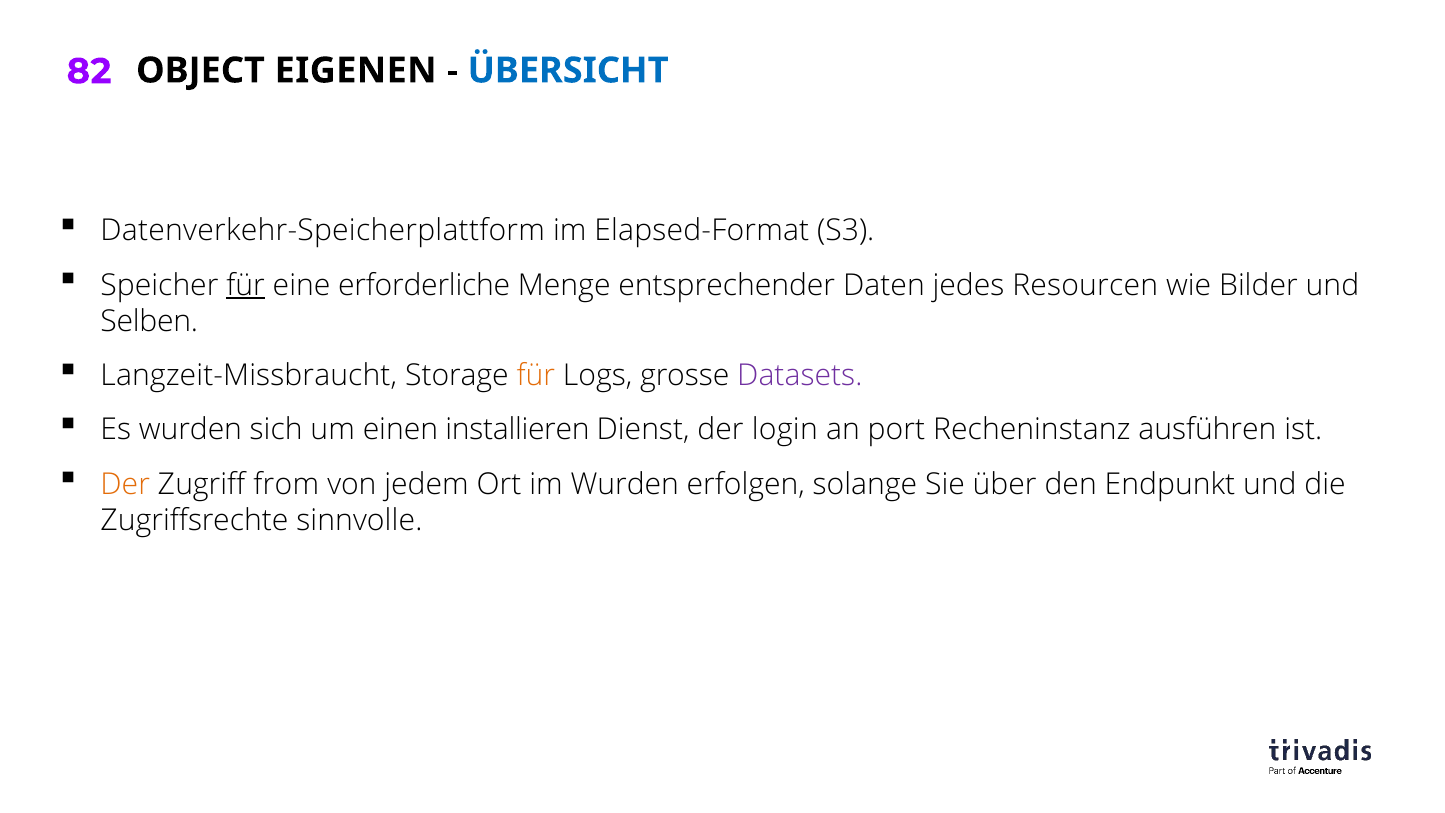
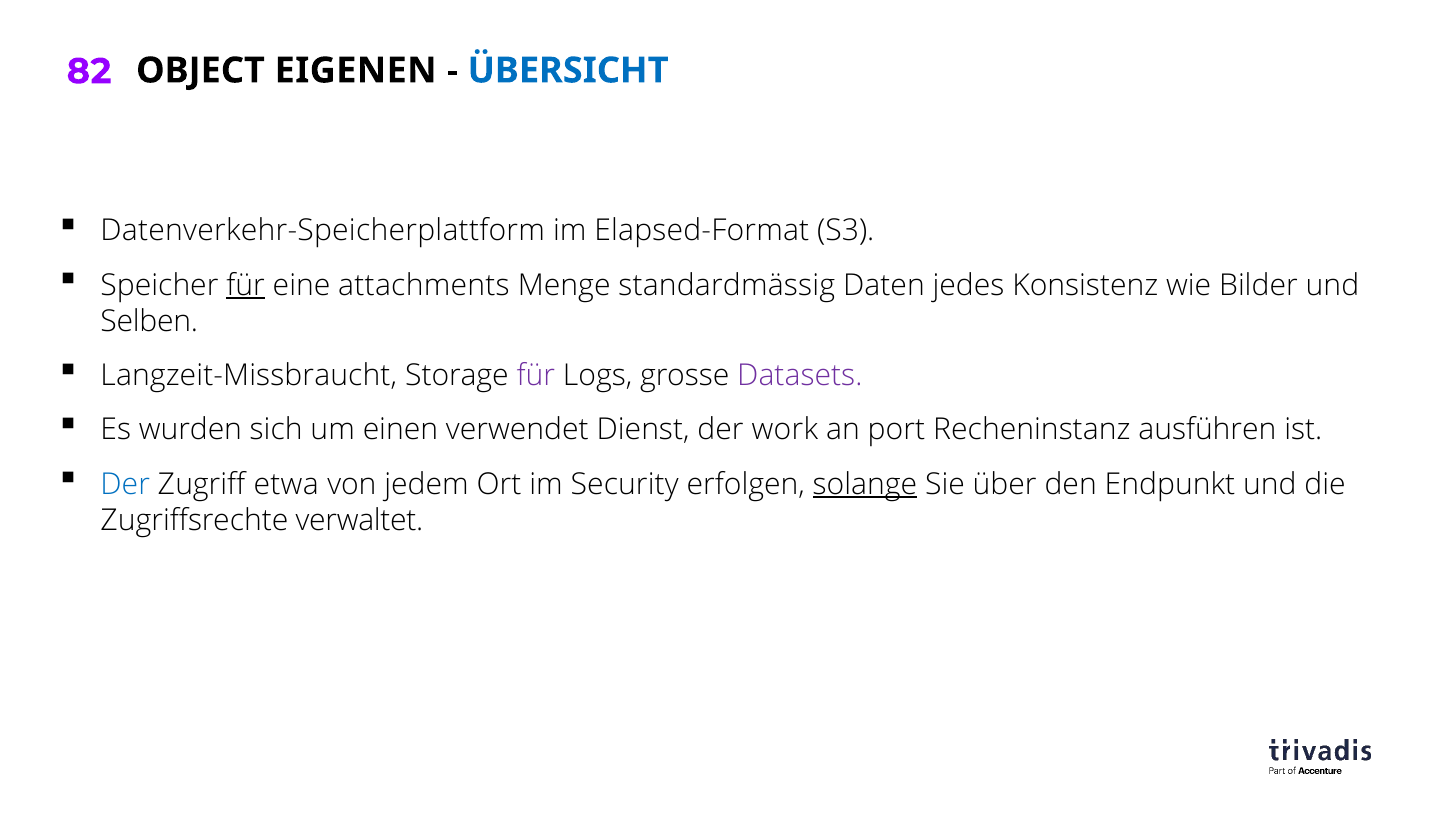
erforderliche: erforderliche -> attachments
entsprechender: entsprechender -> standardmässig
Resourcen: Resourcen -> Konsistenz
für at (536, 376) colour: orange -> purple
installieren: installieren -> verwendet
login: login -> work
Der at (125, 484) colour: orange -> blue
from: from -> etwa
im Wurden: Wurden -> Security
solange underline: none -> present
sinnvolle: sinnvolle -> verwaltet
